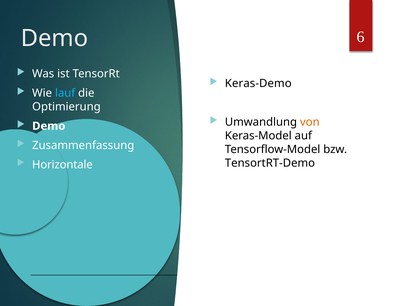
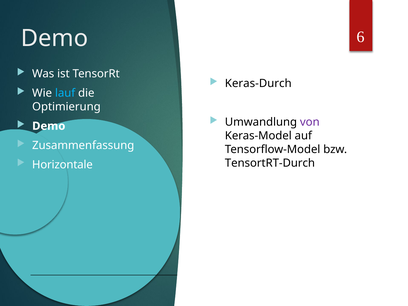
Keras-Demo: Keras-Demo -> Keras-Durch
von colour: orange -> purple
TensortRT-Demo: TensortRT-Demo -> TensortRT-Durch
